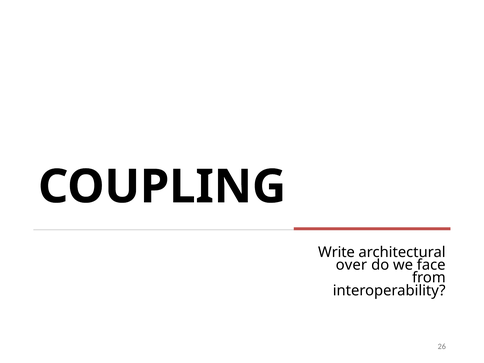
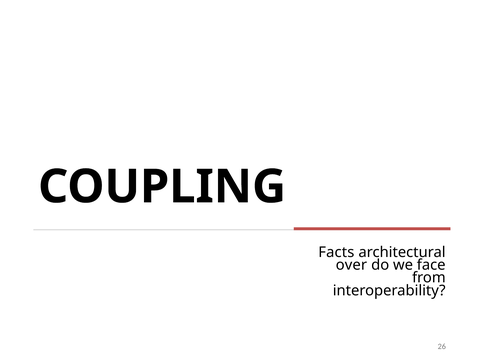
Write: Write -> Facts
